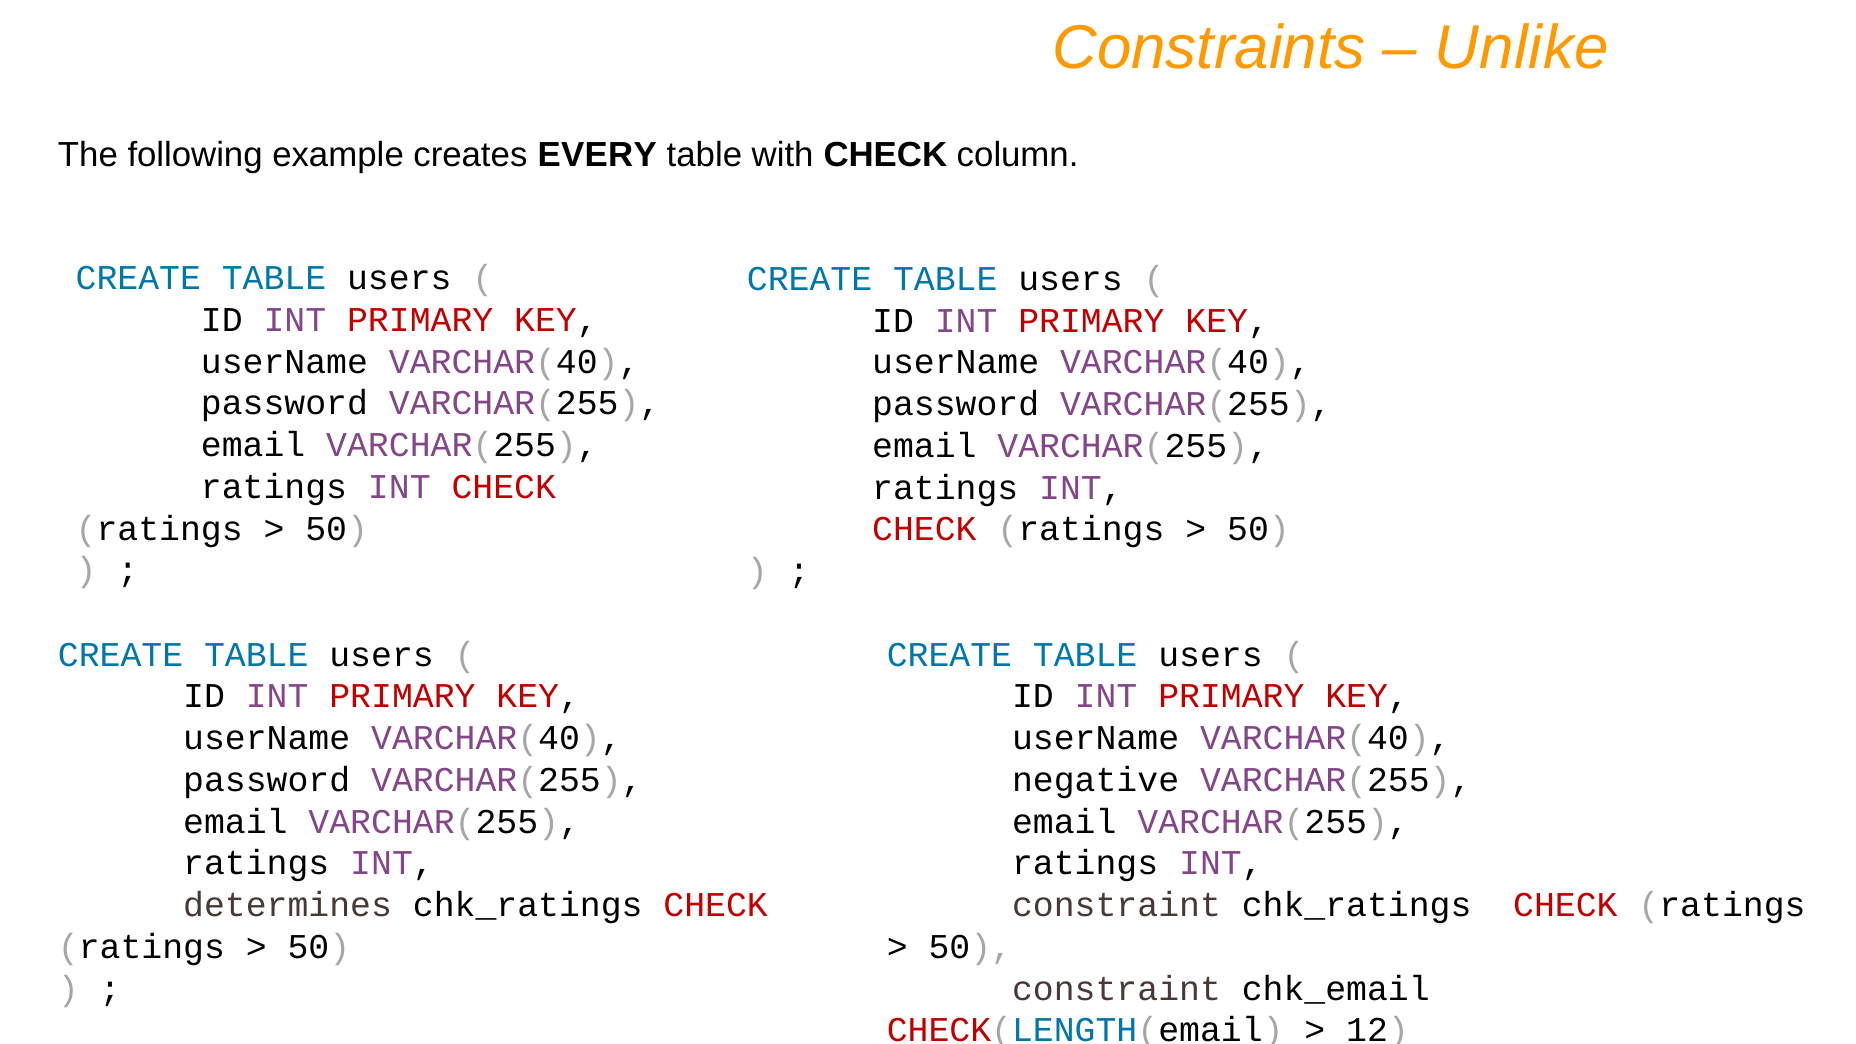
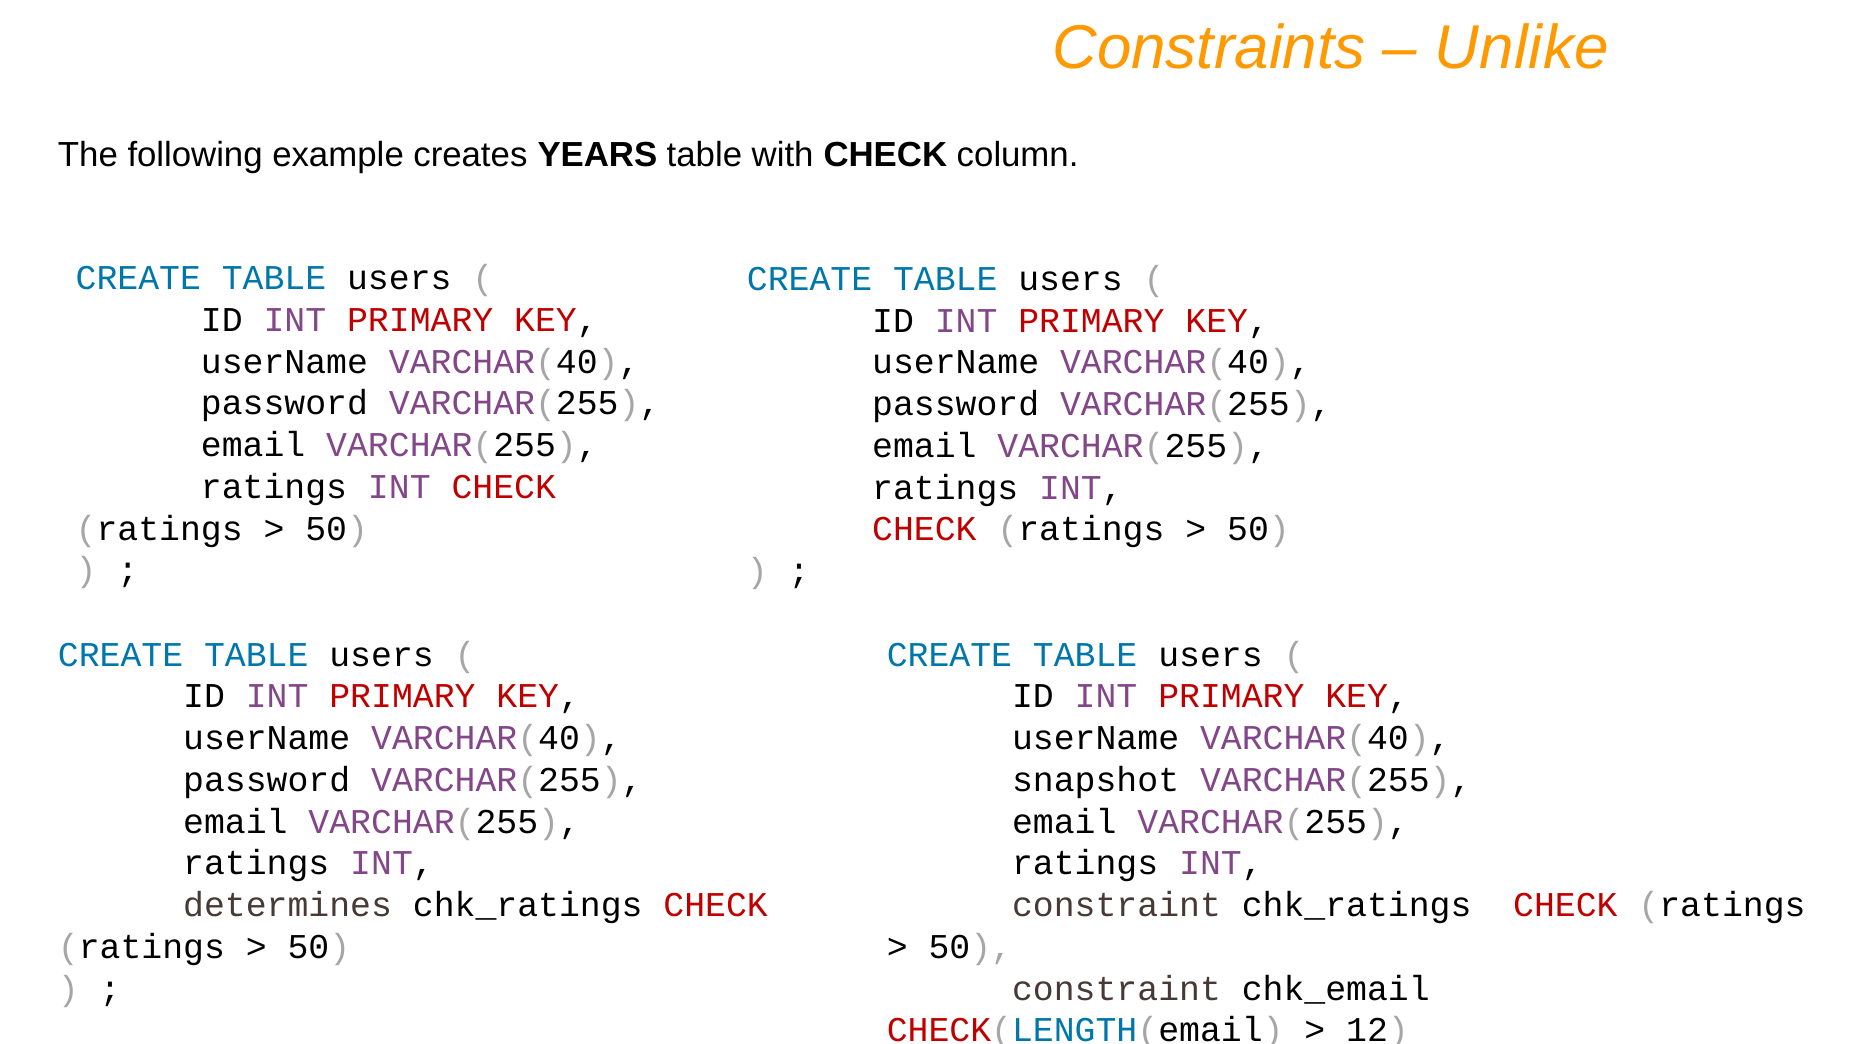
EVERY: EVERY -> YEARS
negative: negative -> snapshot
